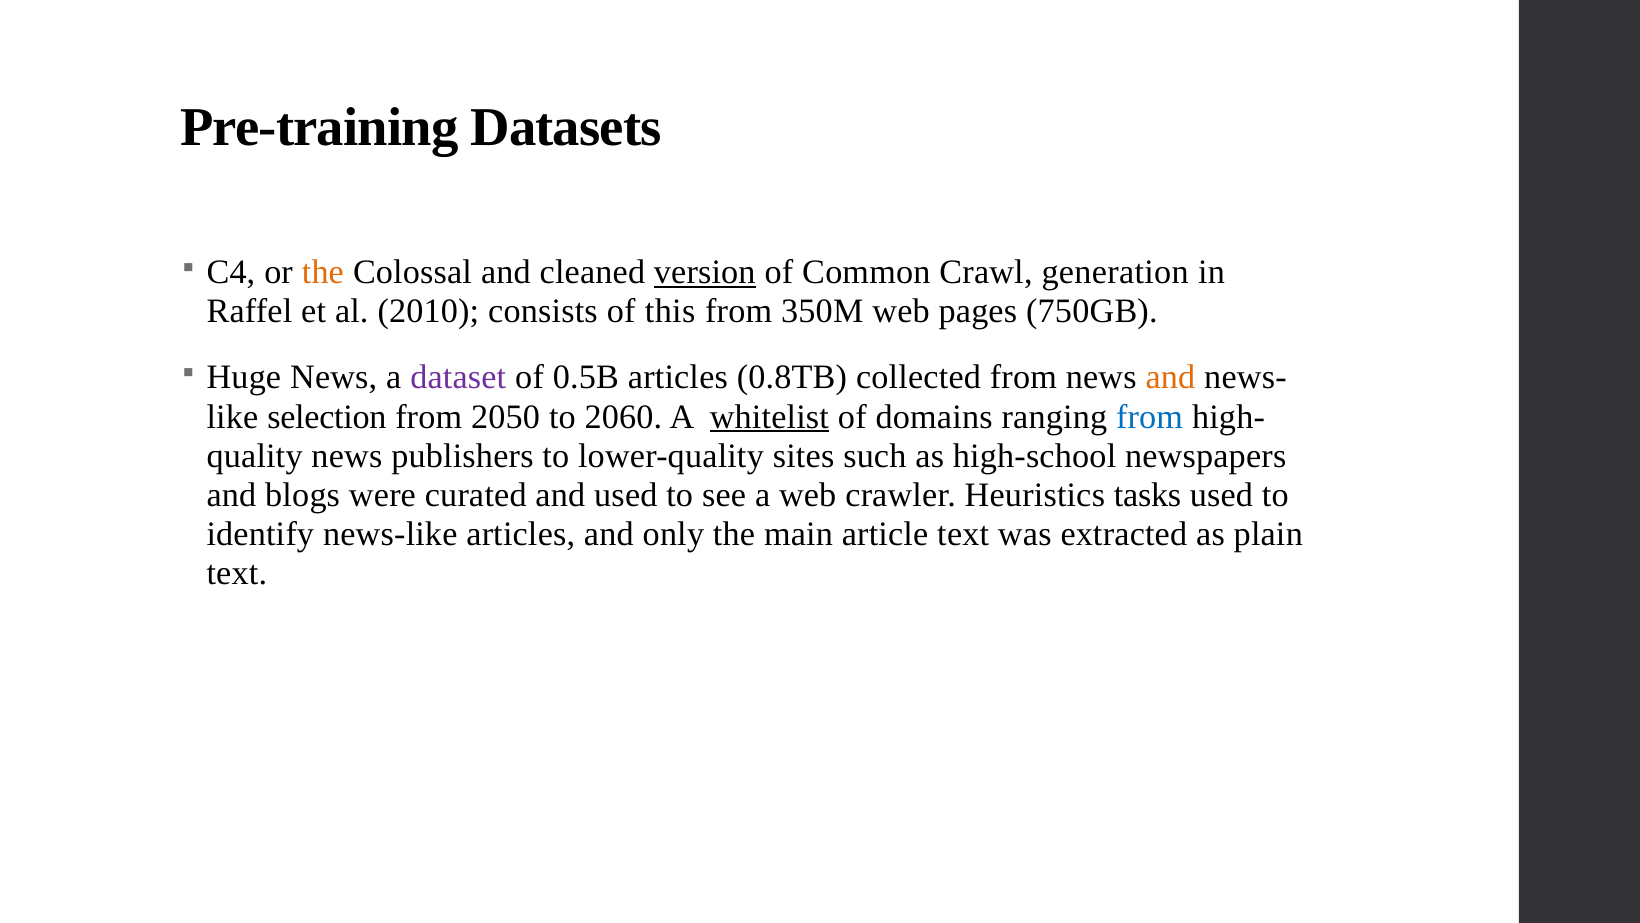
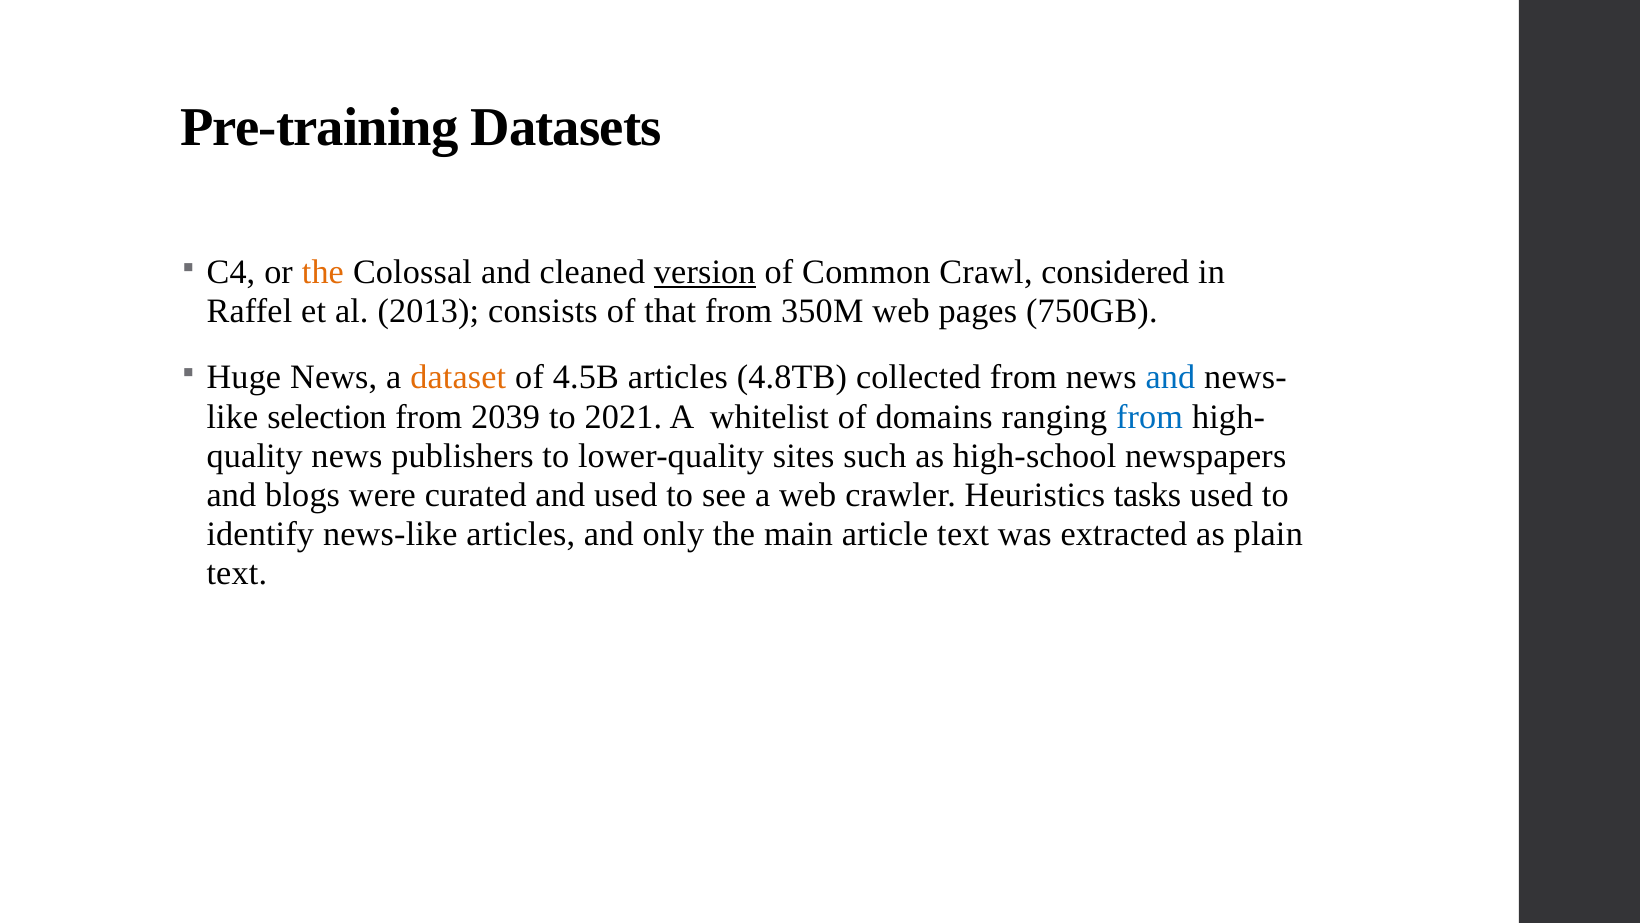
generation: generation -> considered
2010: 2010 -> 2013
this: this -> that
dataset colour: purple -> orange
0.5B: 0.5B -> 4.5B
0.8TB: 0.8TB -> 4.8TB
and at (1170, 377) colour: orange -> blue
2050: 2050 -> 2039
2060: 2060 -> 2021
whitelist underline: present -> none
